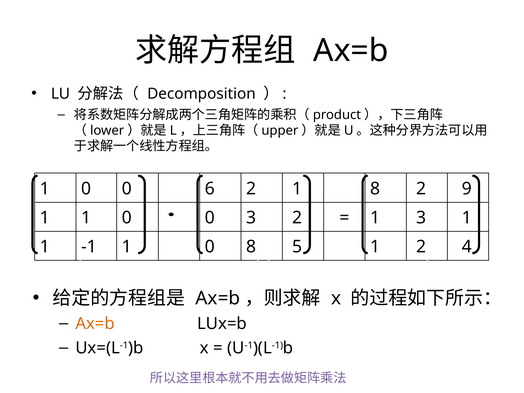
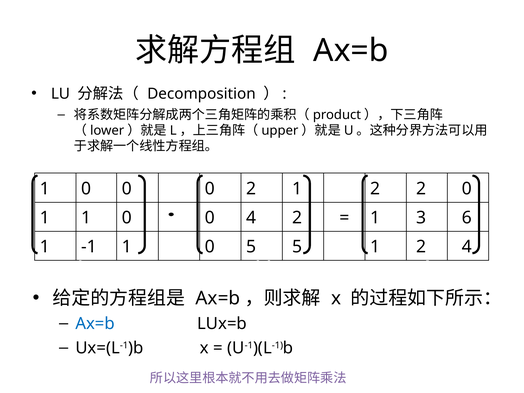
0 0 6: 6 -> 0
2 1 8: 8 -> 2
2 9: 9 -> 0
0 3: 3 -> 4
3 1: 1 -> 6
0 8: 8 -> 5
Ax=b at (95, 324) colour: orange -> blue
